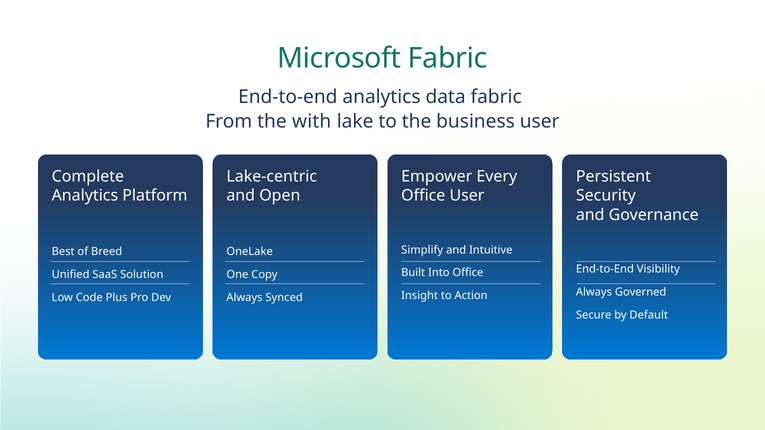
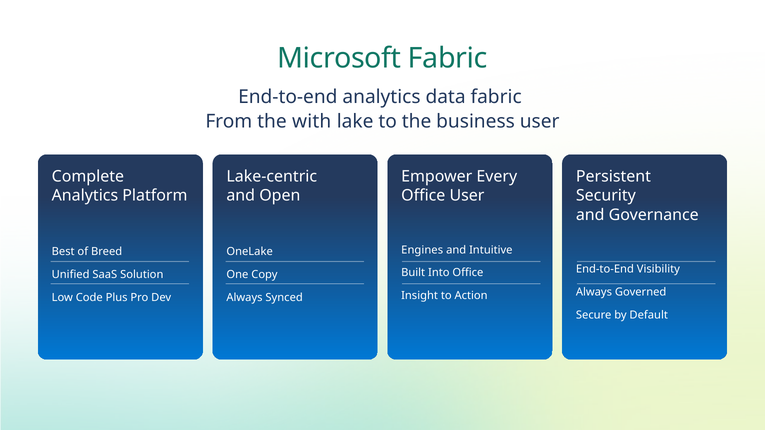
Simplify: Simplify -> Engines
